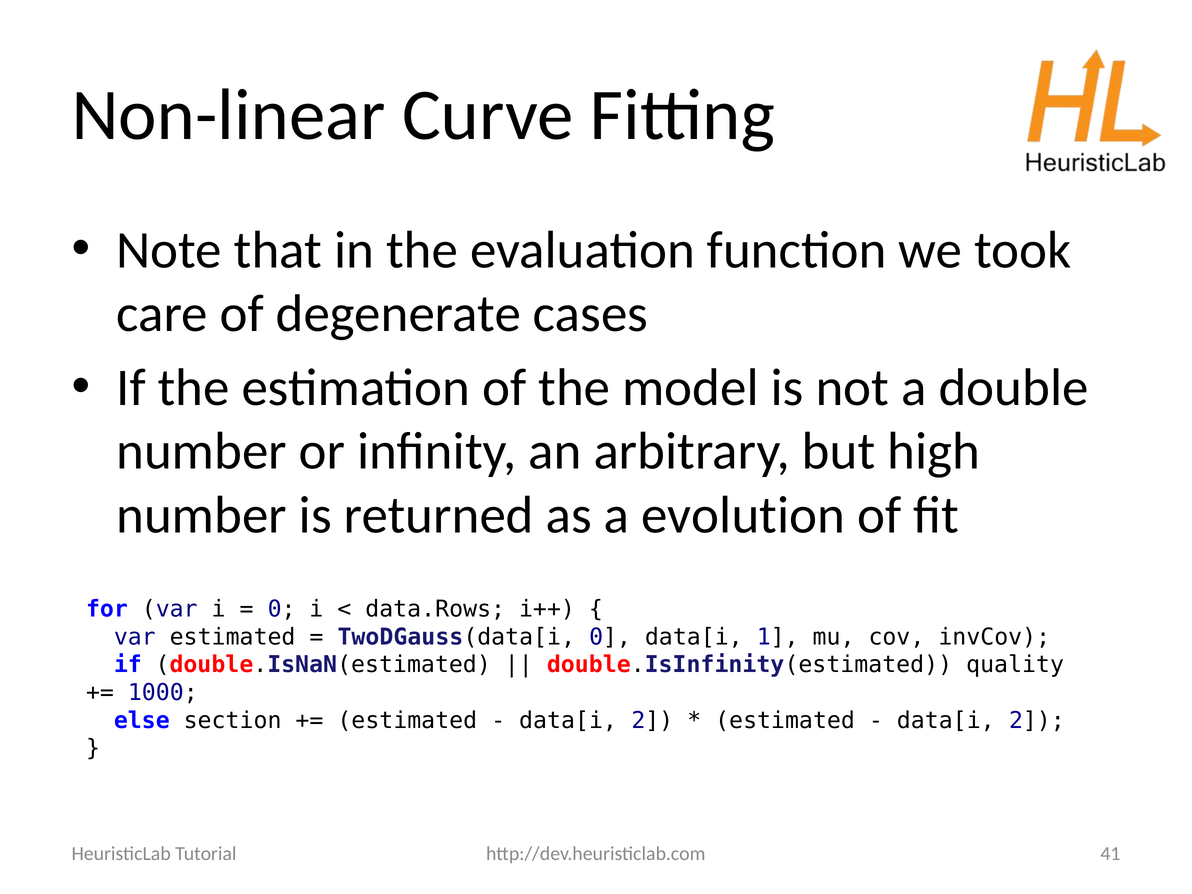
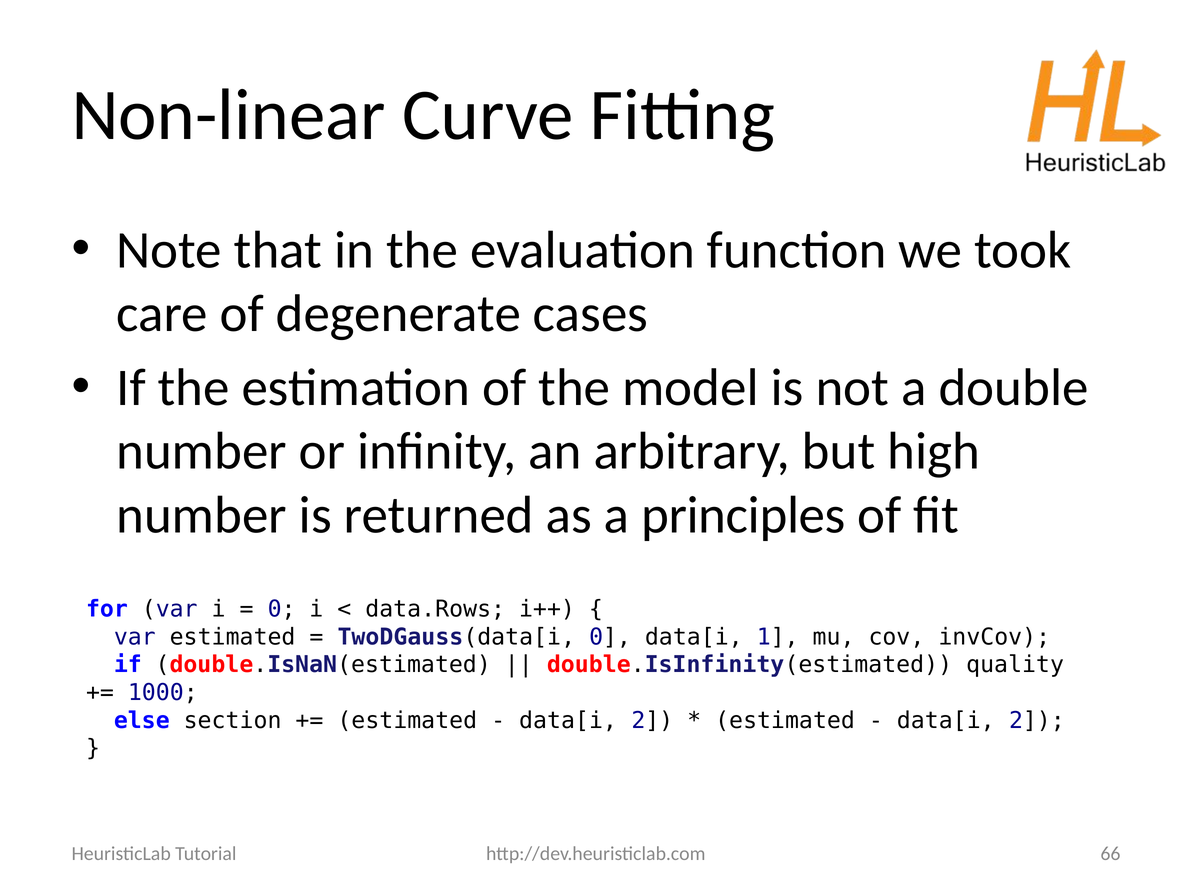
evolution: evolution -> principles
41: 41 -> 66
